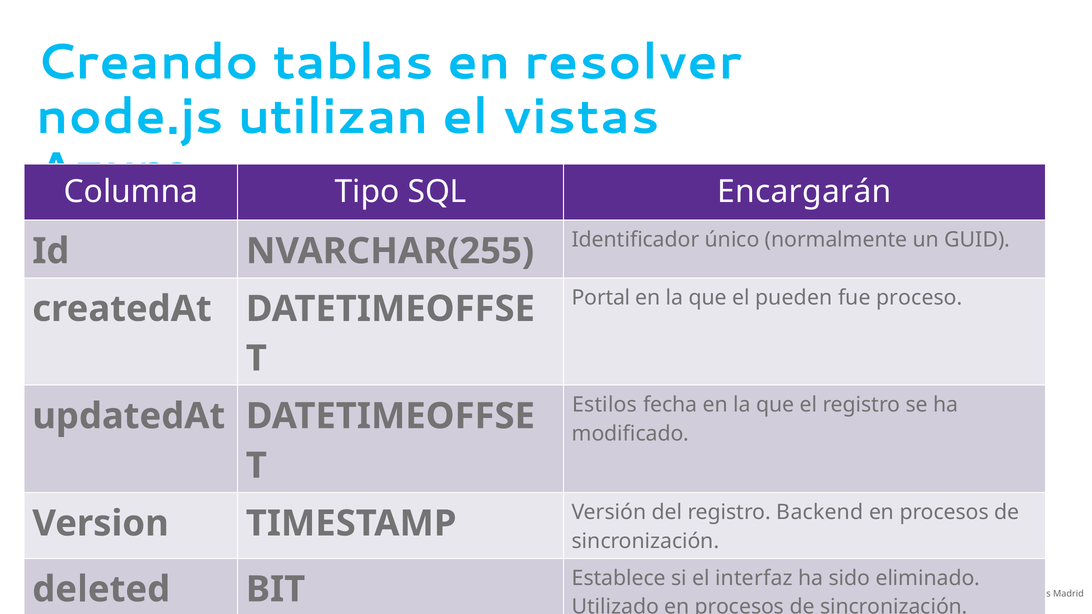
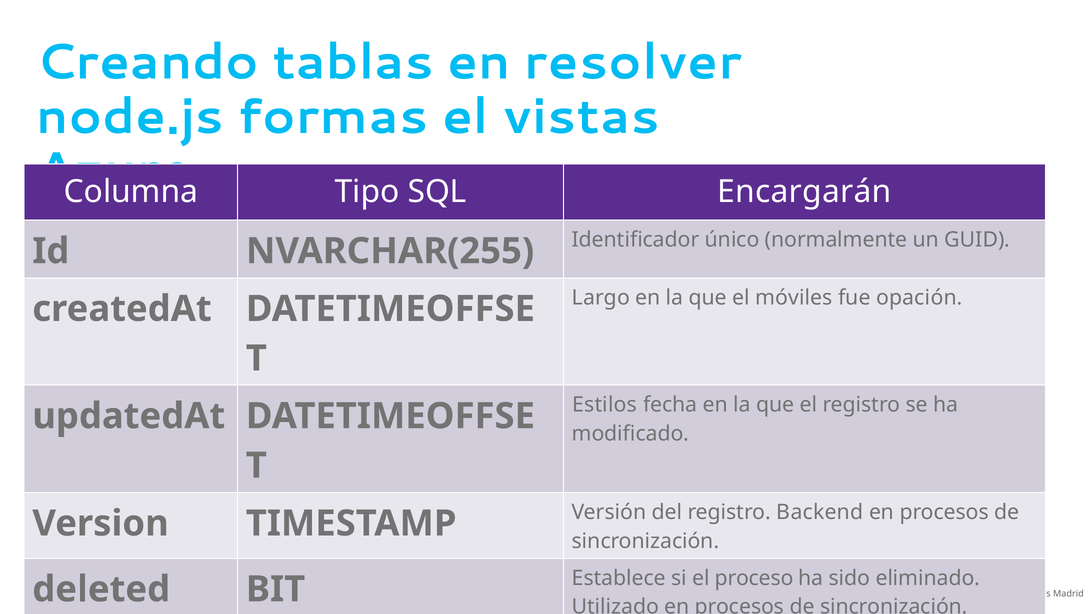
utilizan: utilizan -> formas
Portal: Portal -> Largo
pueden: pueden -> móviles
proceso: proceso -> opación
interfaz: interfaz -> proceso
